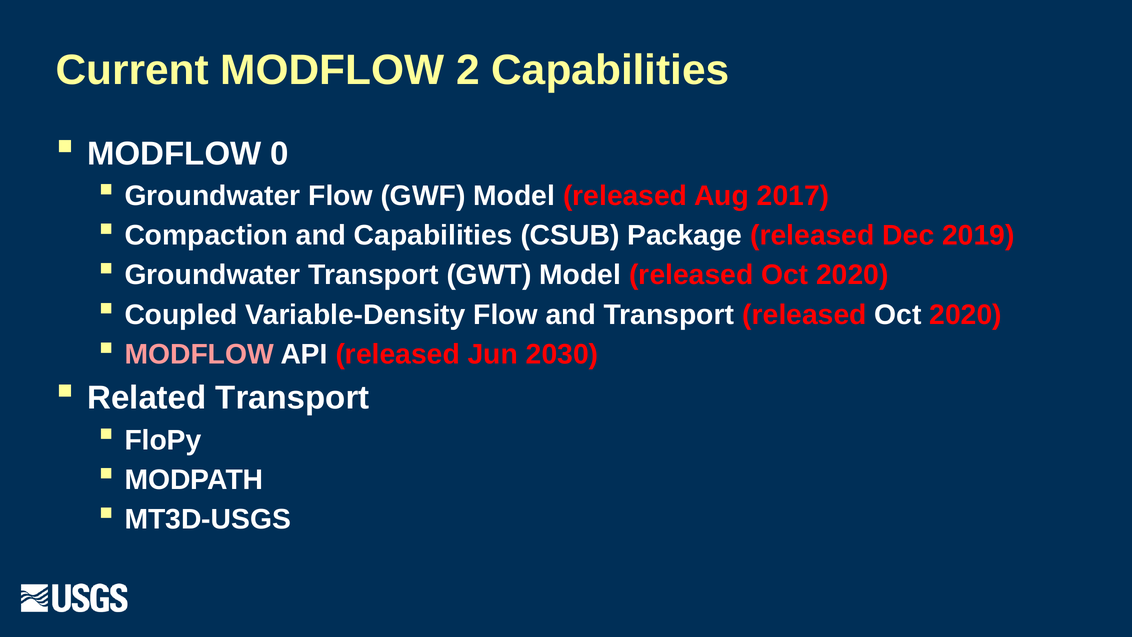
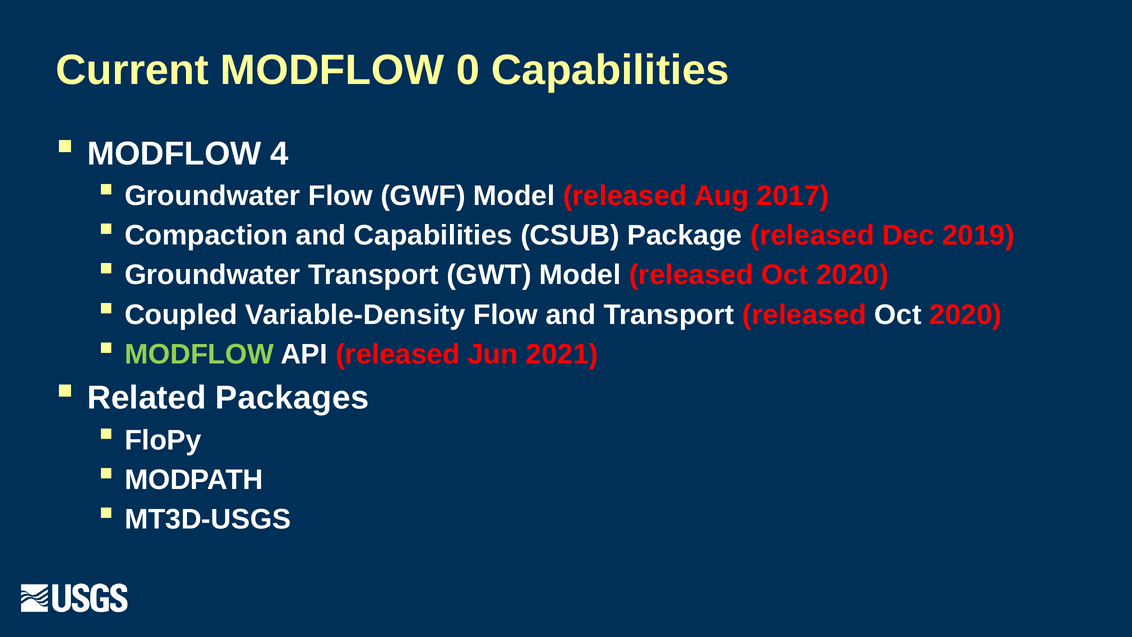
2: 2 -> 0
0: 0 -> 4
MODFLOW at (199, 354) colour: pink -> light green
2030: 2030 -> 2021
Related Transport: Transport -> Packages
